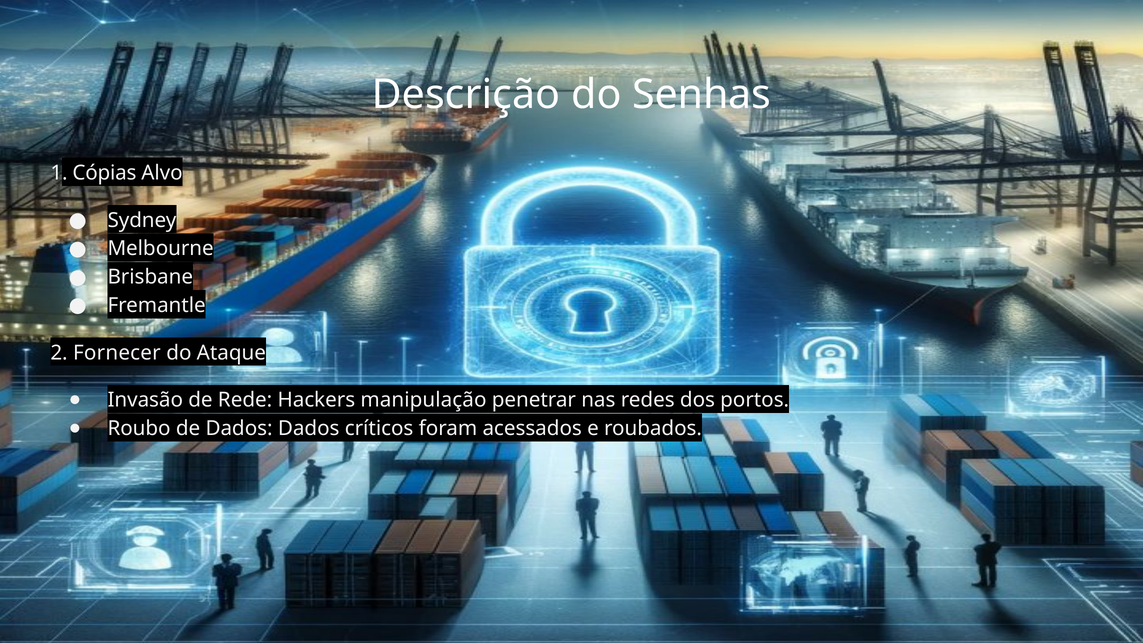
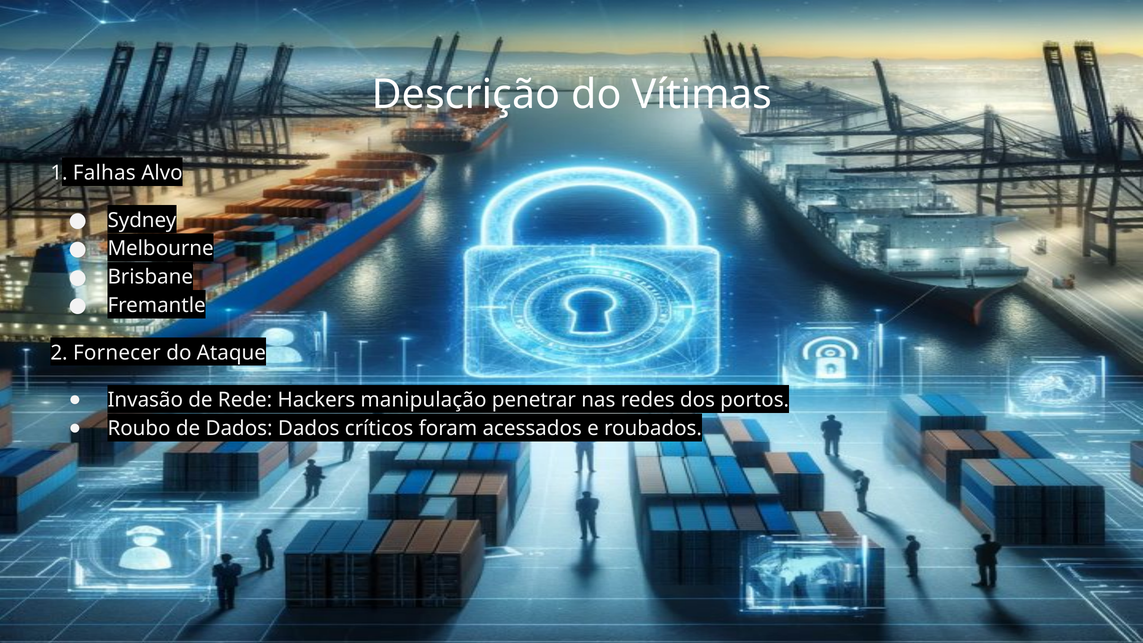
Senhas: Senhas -> Vítimas
Cópias: Cópias -> Falhas
